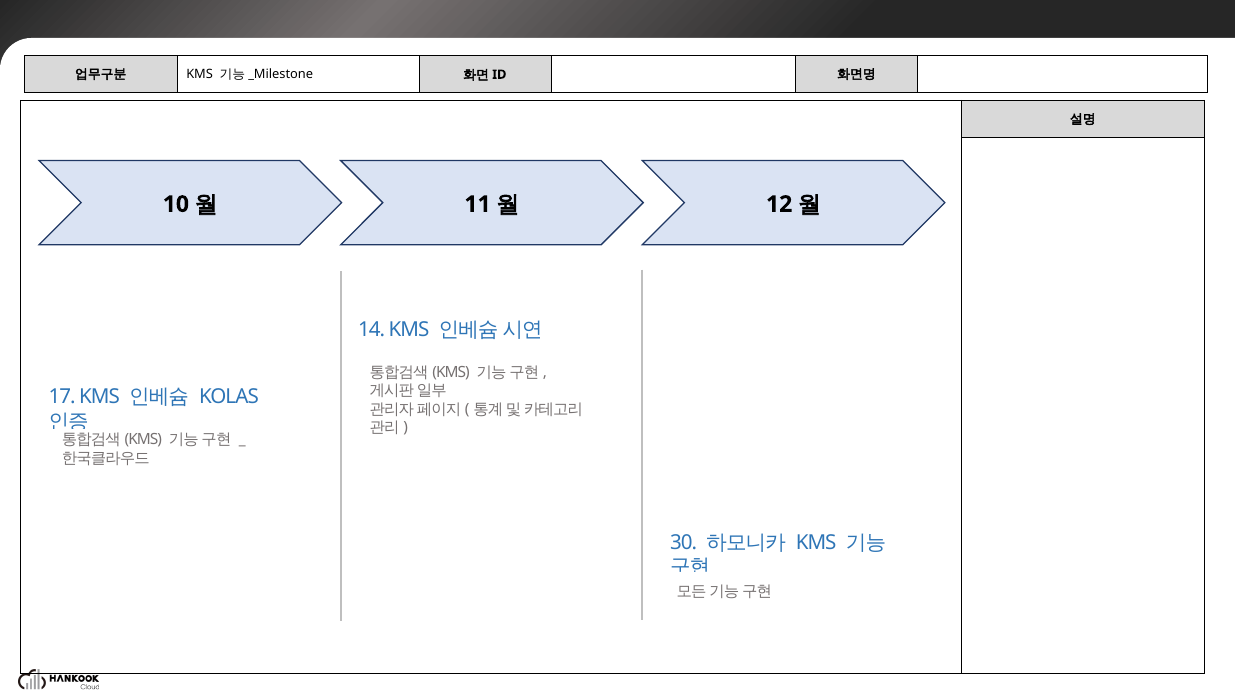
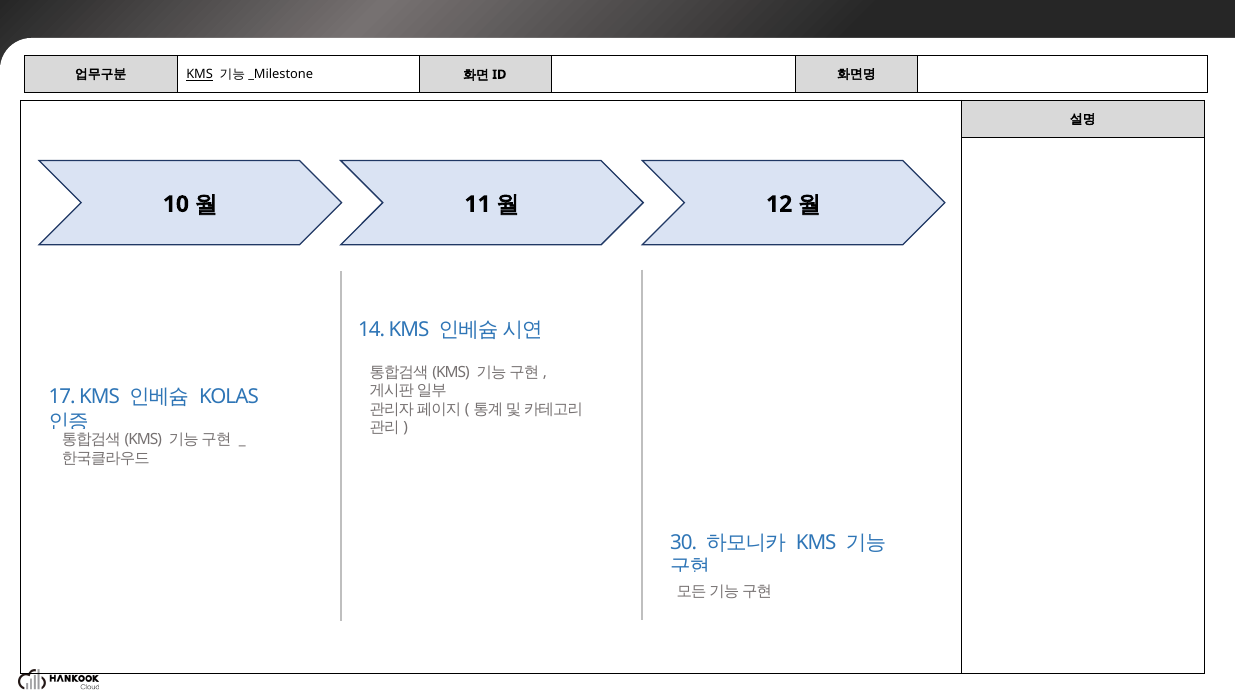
KMS at (200, 74) underline: none -> present
